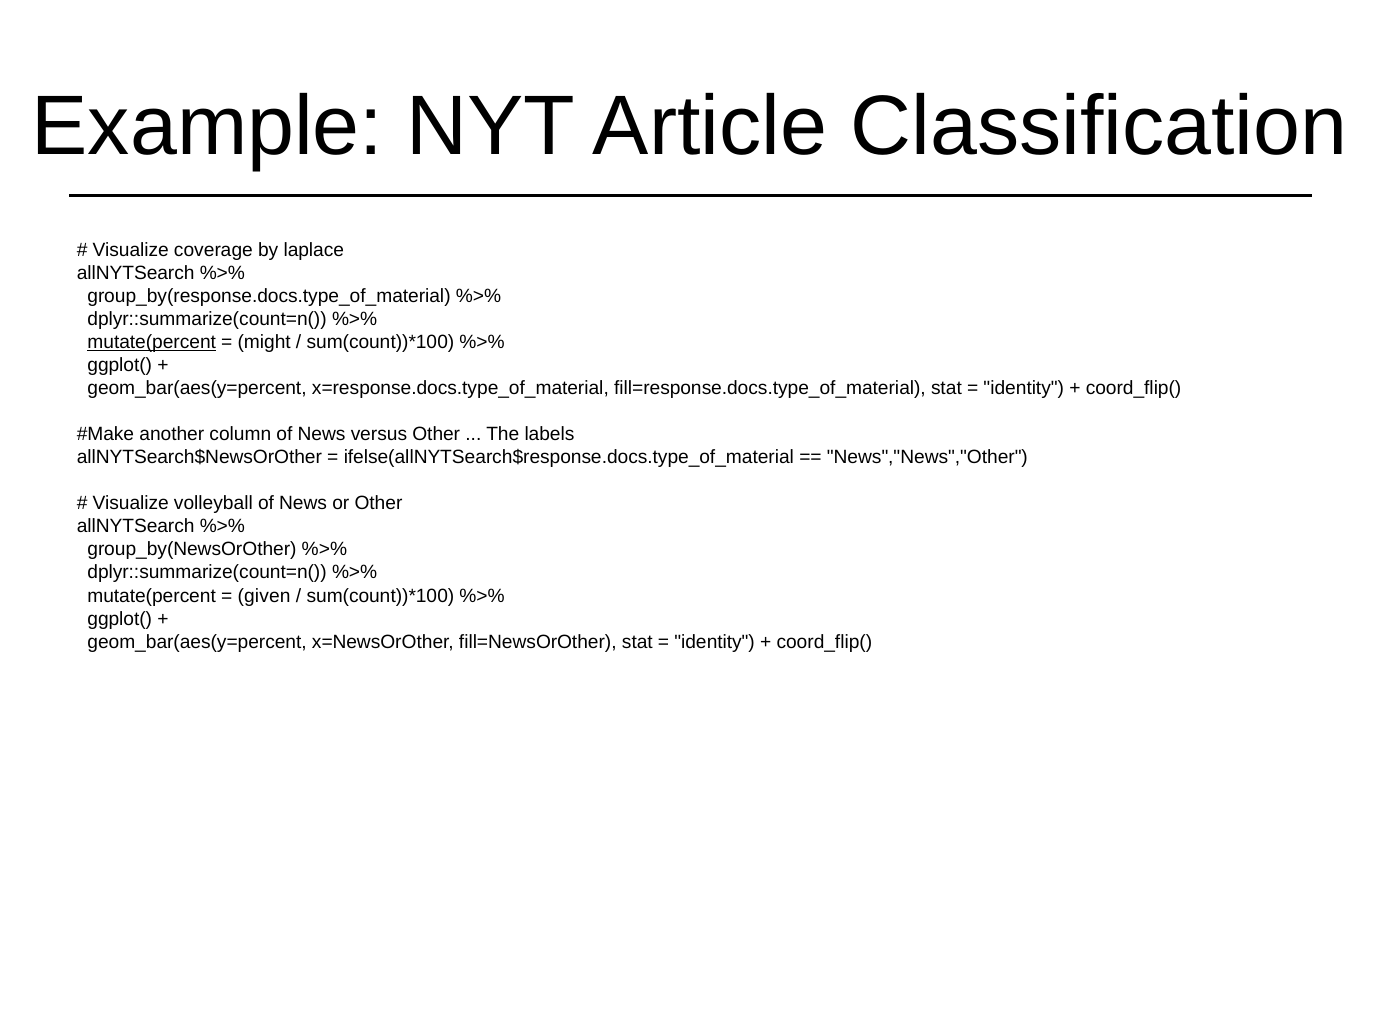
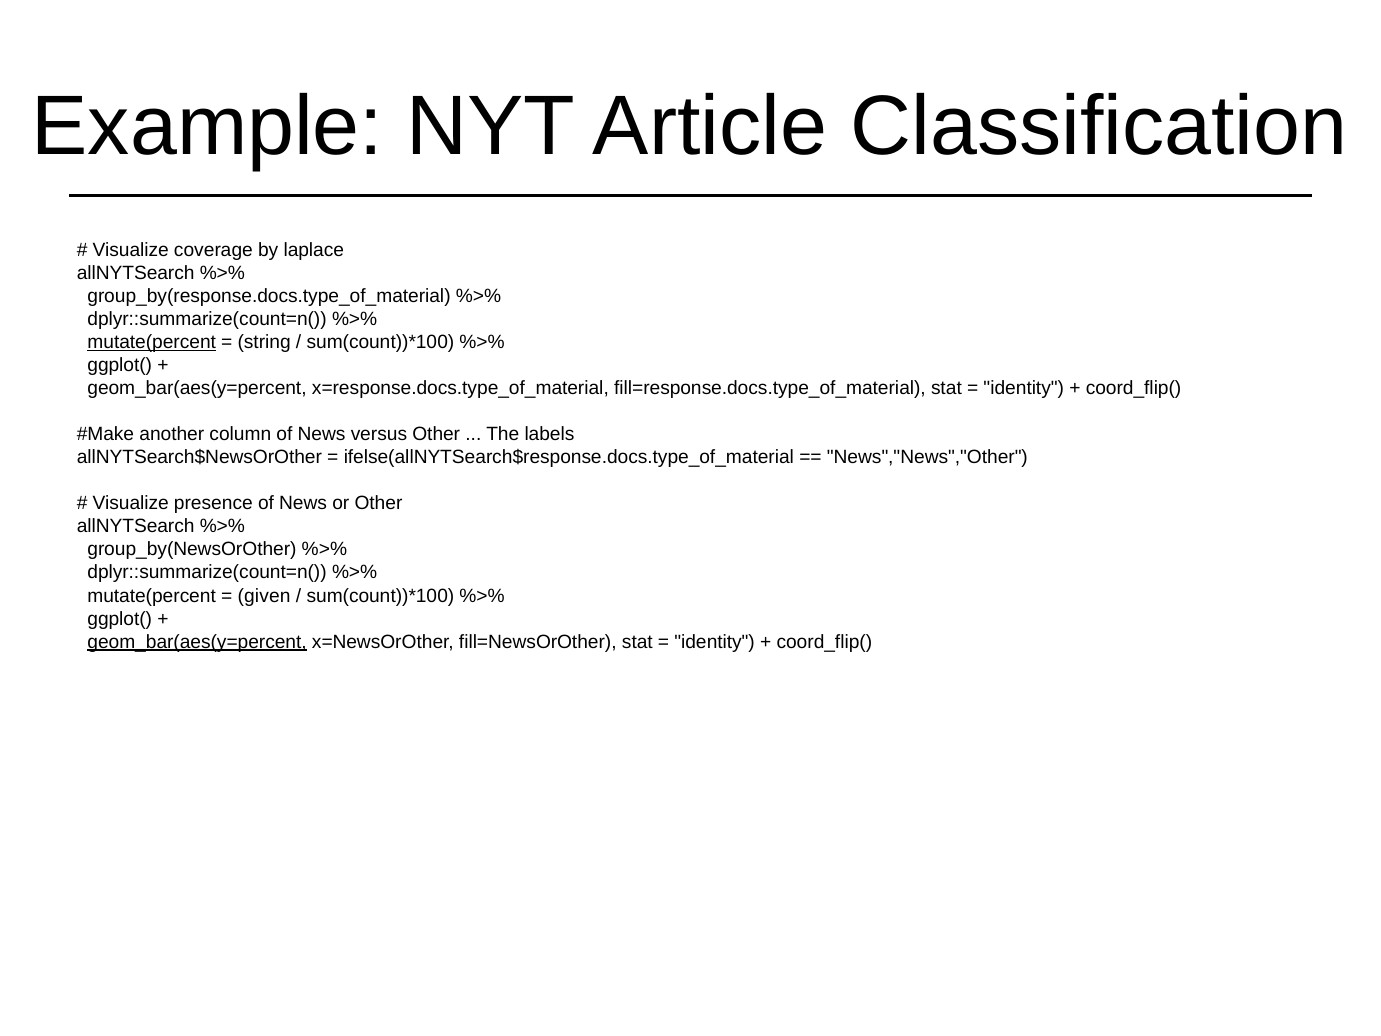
might: might -> string
volleyball: volleyball -> presence
geom_bar(aes(y=percent at (197, 642) underline: none -> present
